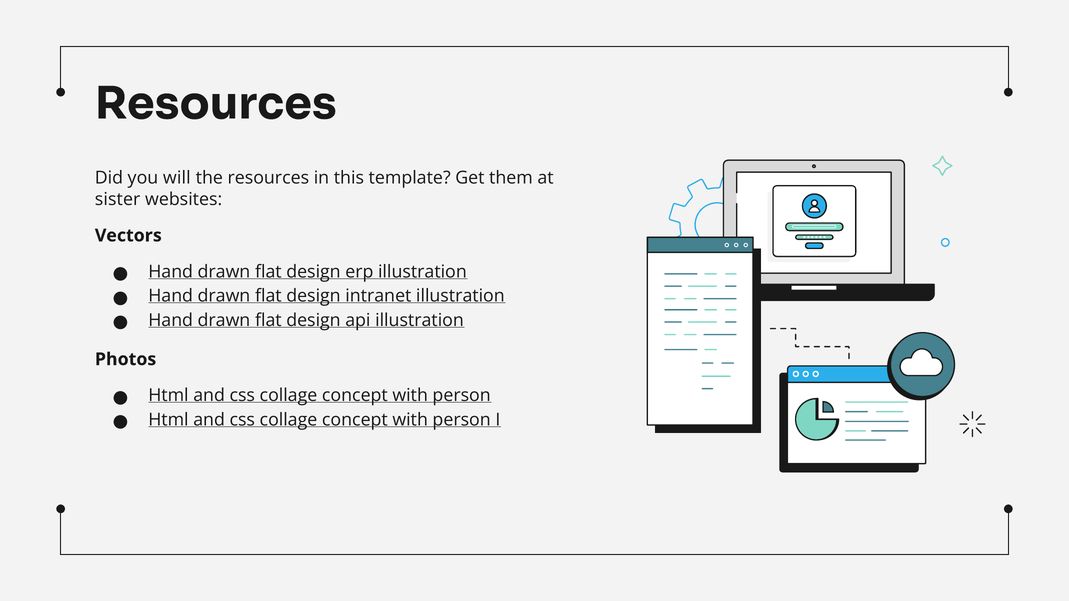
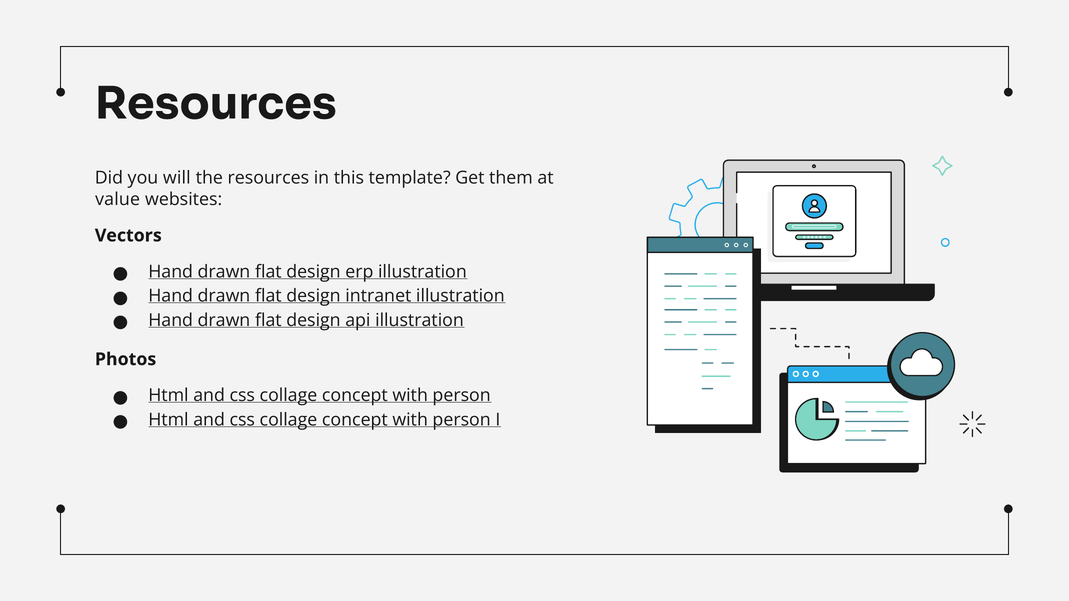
sister: sister -> value
